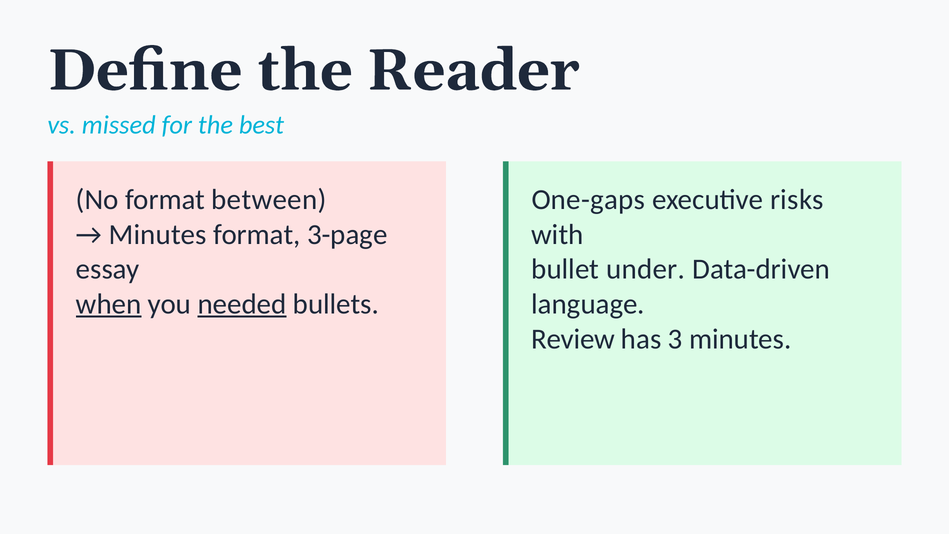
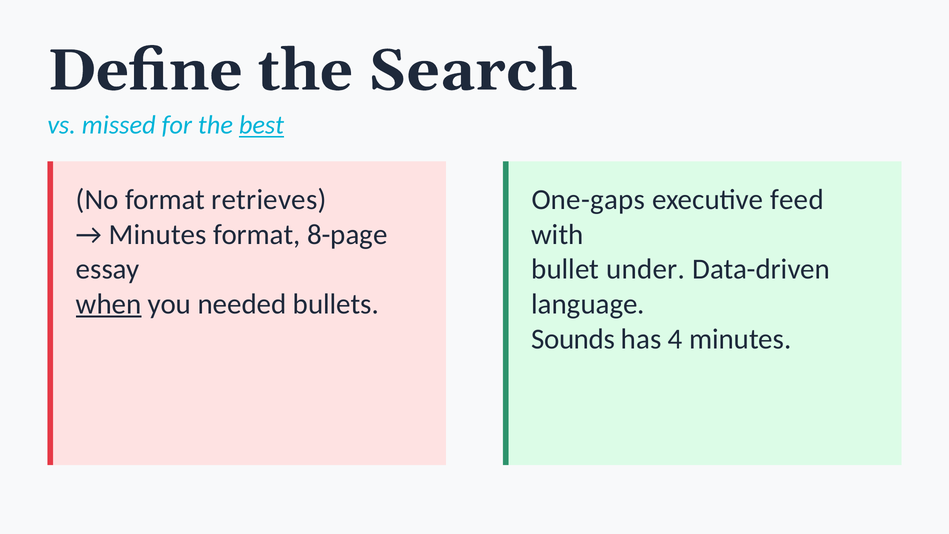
Reader: Reader -> Search
best underline: none -> present
between: between -> retrieves
risks: risks -> feed
3-page: 3-page -> 8-page
needed underline: present -> none
Review: Review -> Sounds
3: 3 -> 4
